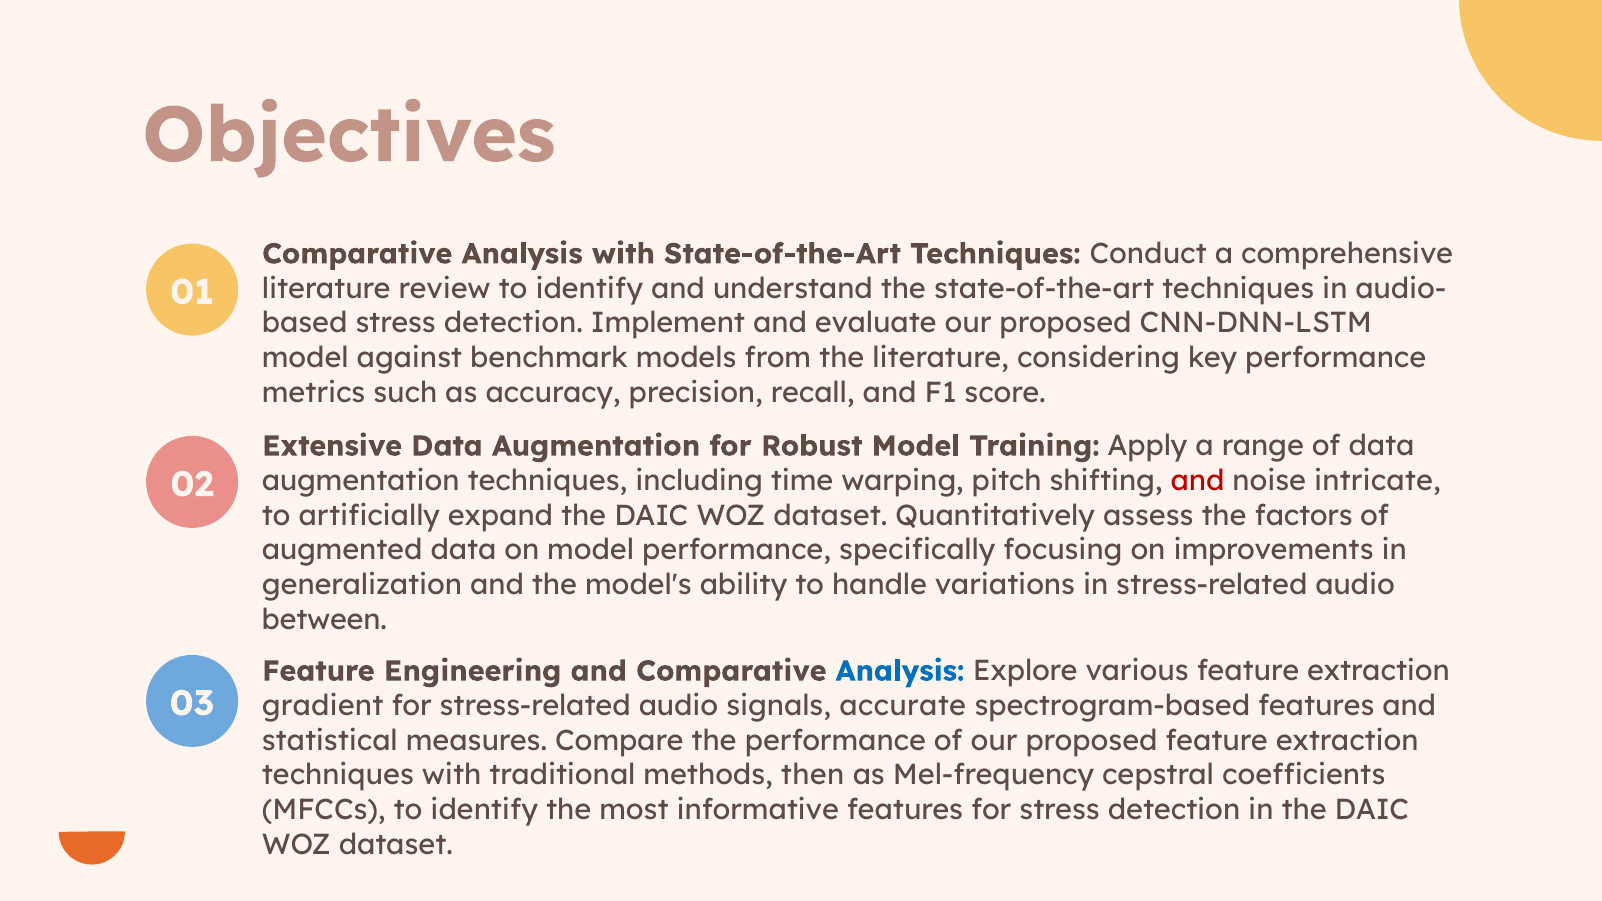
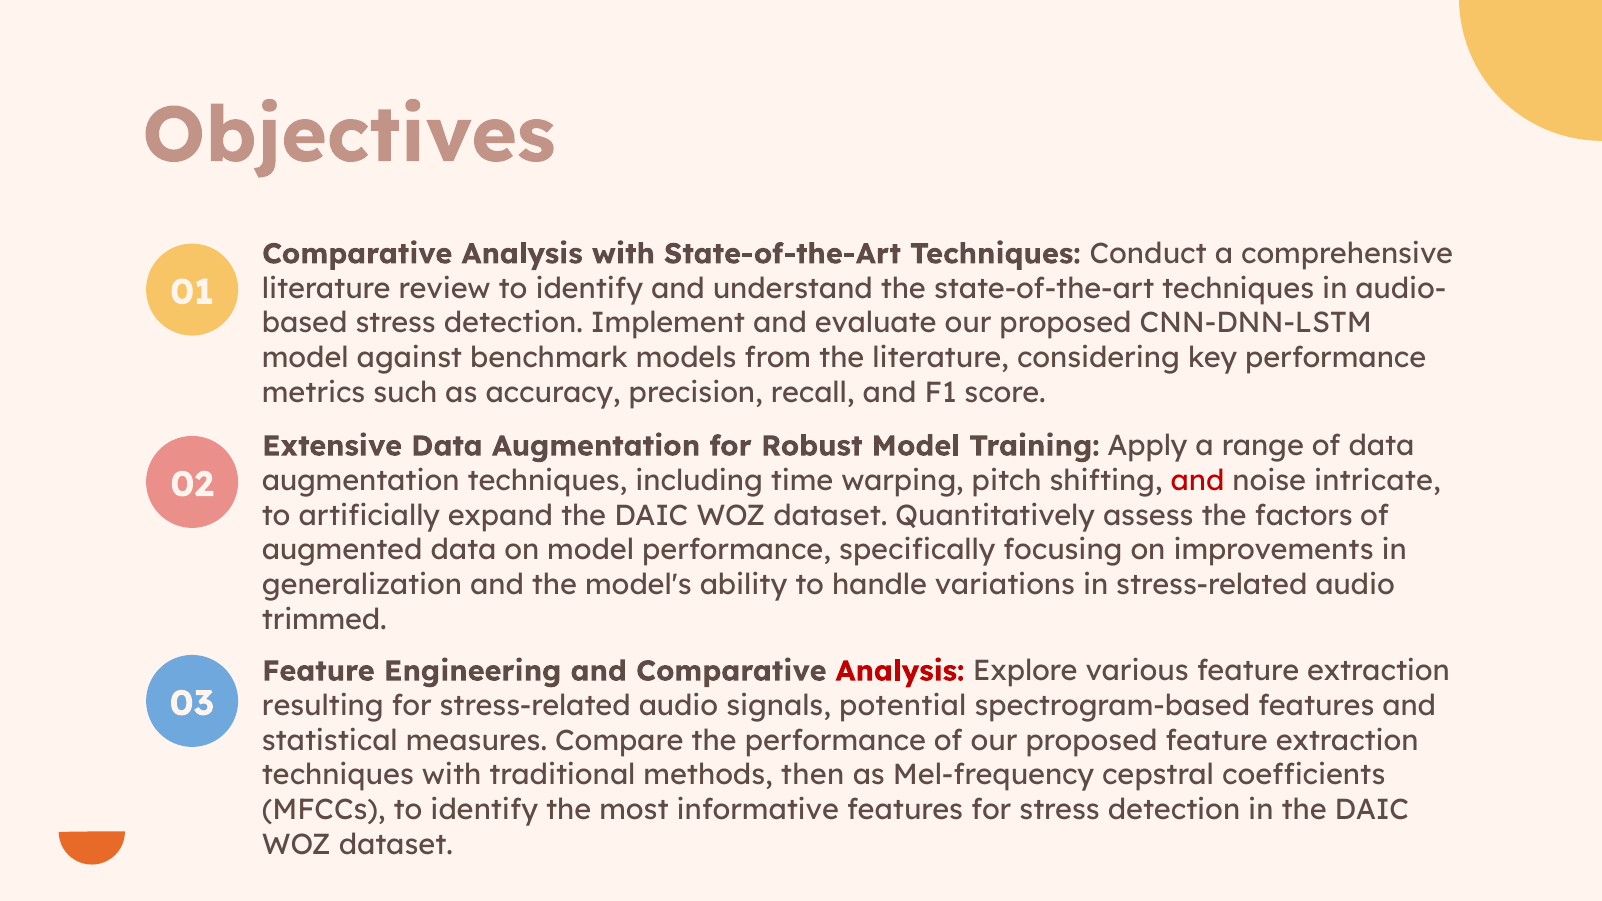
between: between -> trimmed
Analysis at (900, 671) colour: blue -> red
gradient: gradient -> resulting
accurate: accurate -> potential
